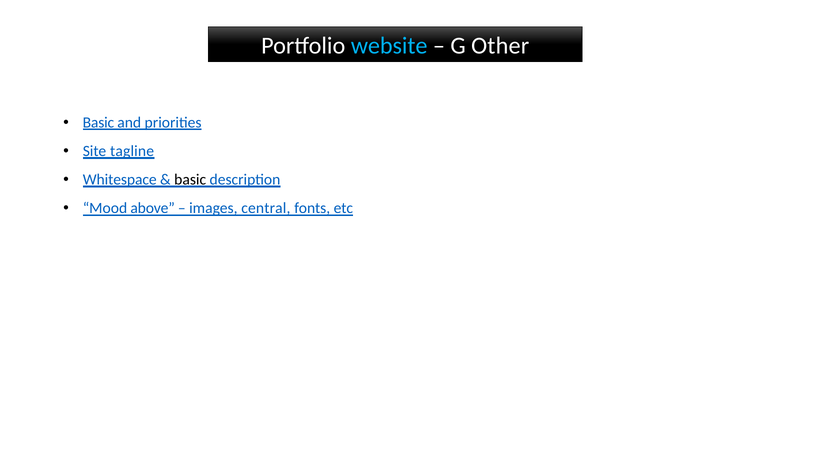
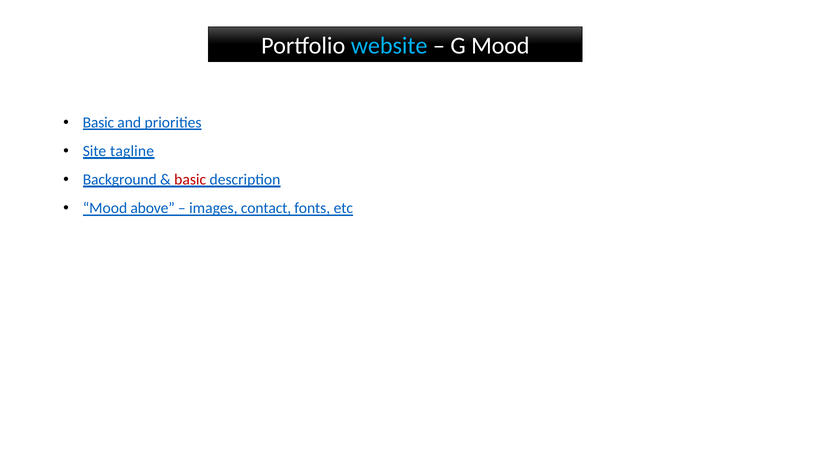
G Other: Other -> Mood
Whitespace: Whitespace -> Background
basic at (190, 180) colour: black -> red
central: central -> contact
